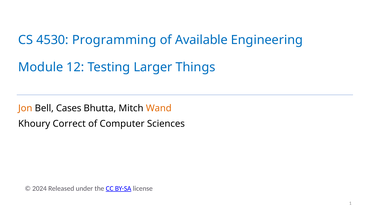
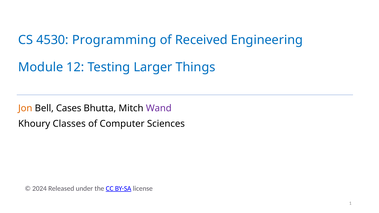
Available: Available -> Received
Wand colour: orange -> purple
Correct: Correct -> Classes
